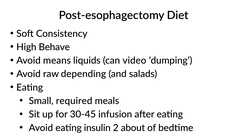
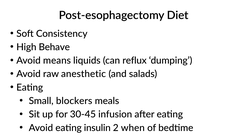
video: video -> reflux
depending: depending -> anesthetic
required: required -> blockers
about: about -> when
